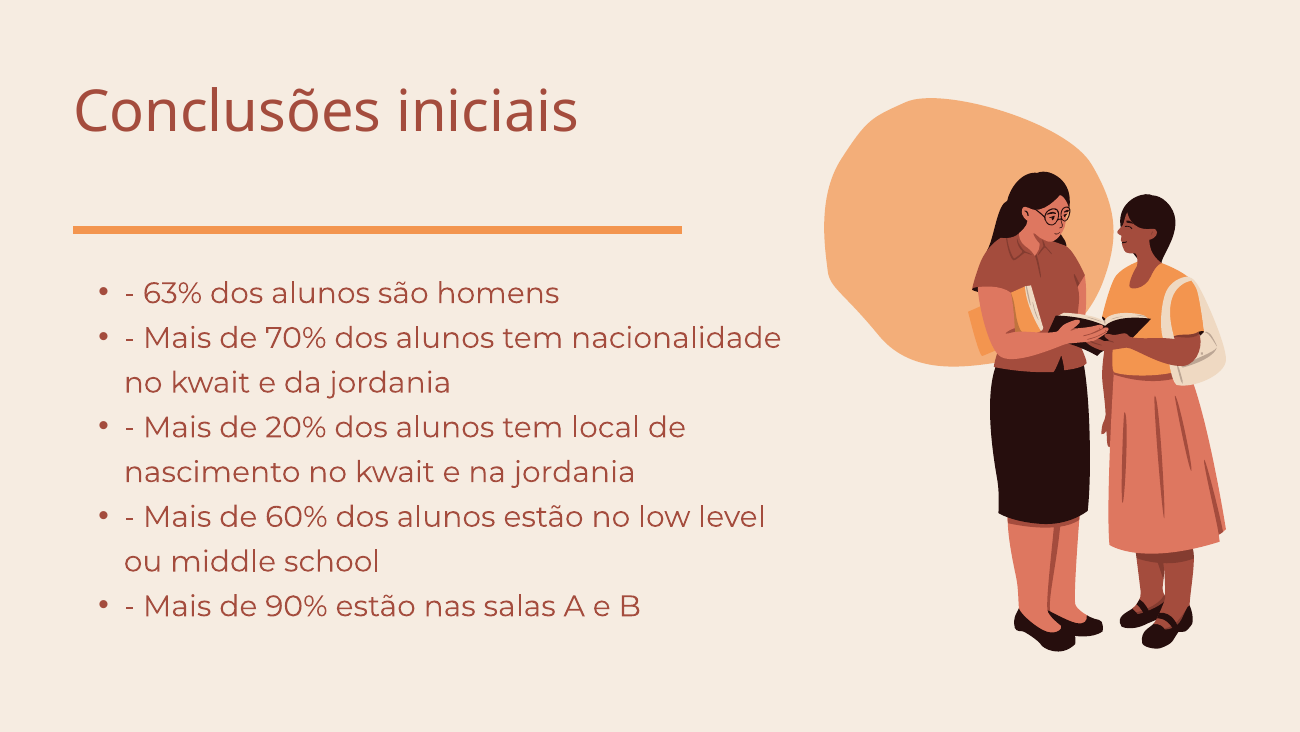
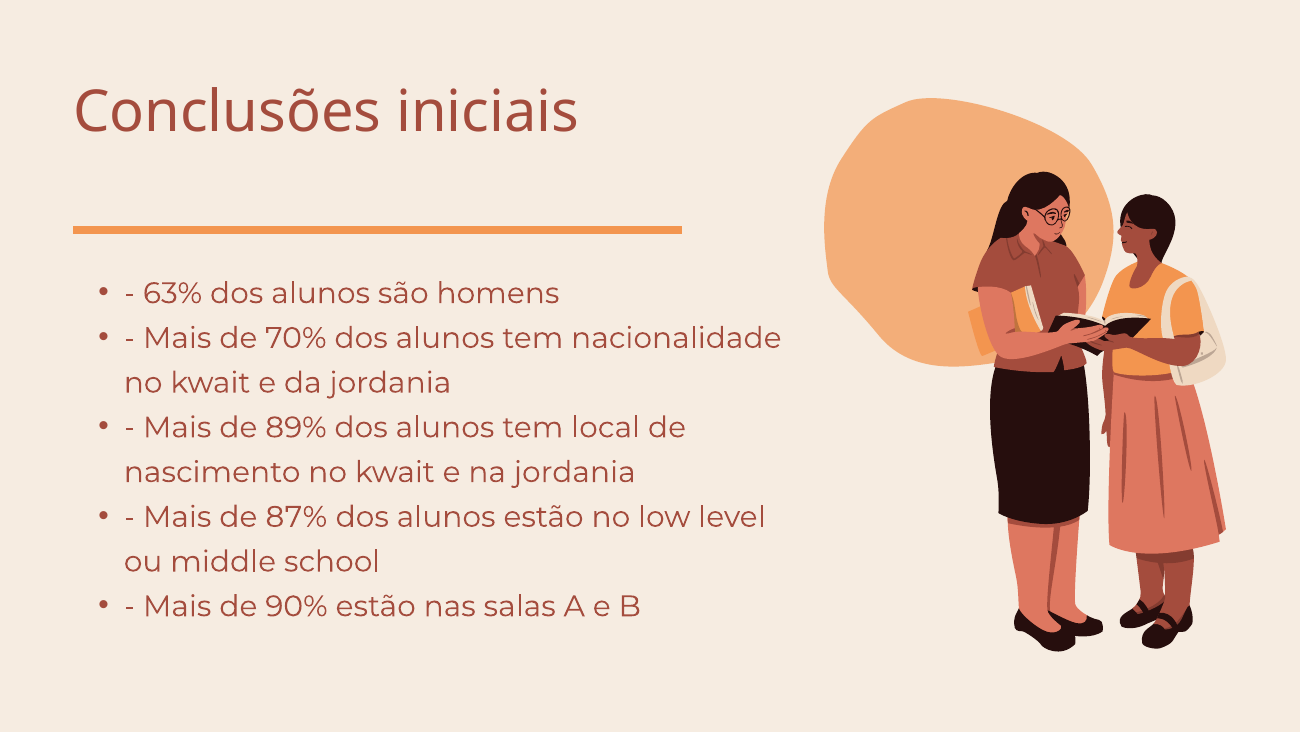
20%: 20% -> 89%
60%: 60% -> 87%
